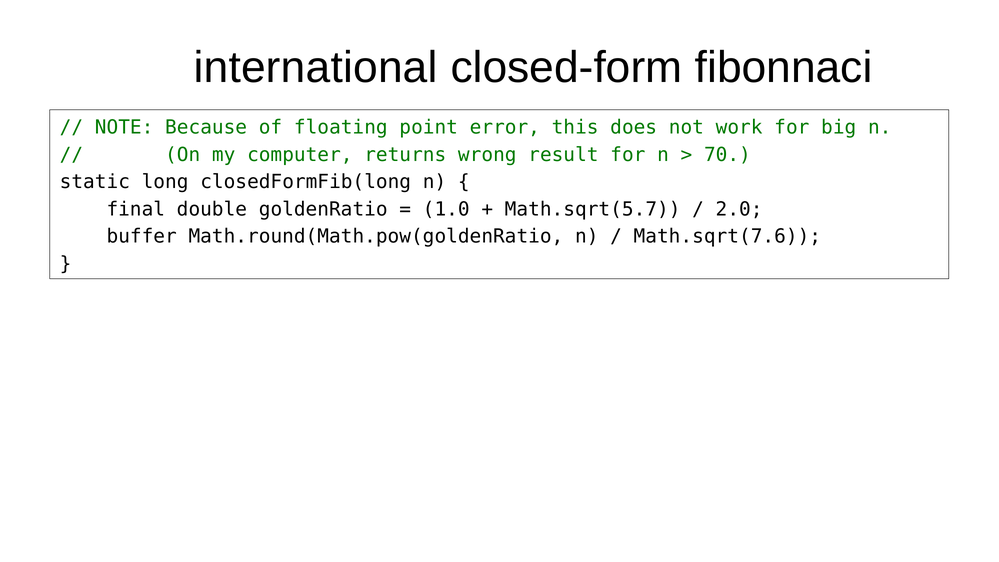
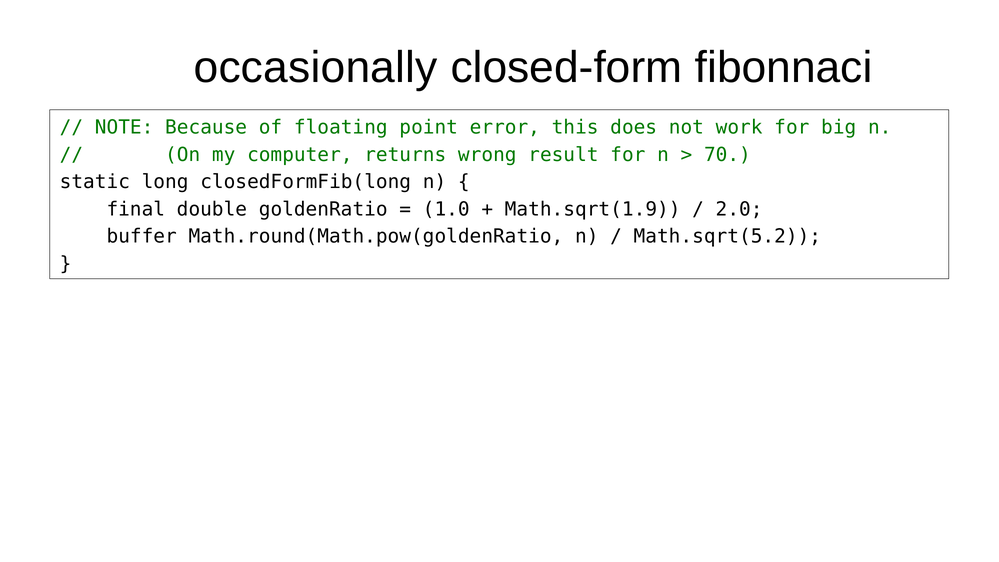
international: international -> occasionally
Math.sqrt(5.7: Math.sqrt(5.7 -> Math.sqrt(1.9
Math.sqrt(7.6: Math.sqrt(7.6 -> Math.sqrt(5.2
